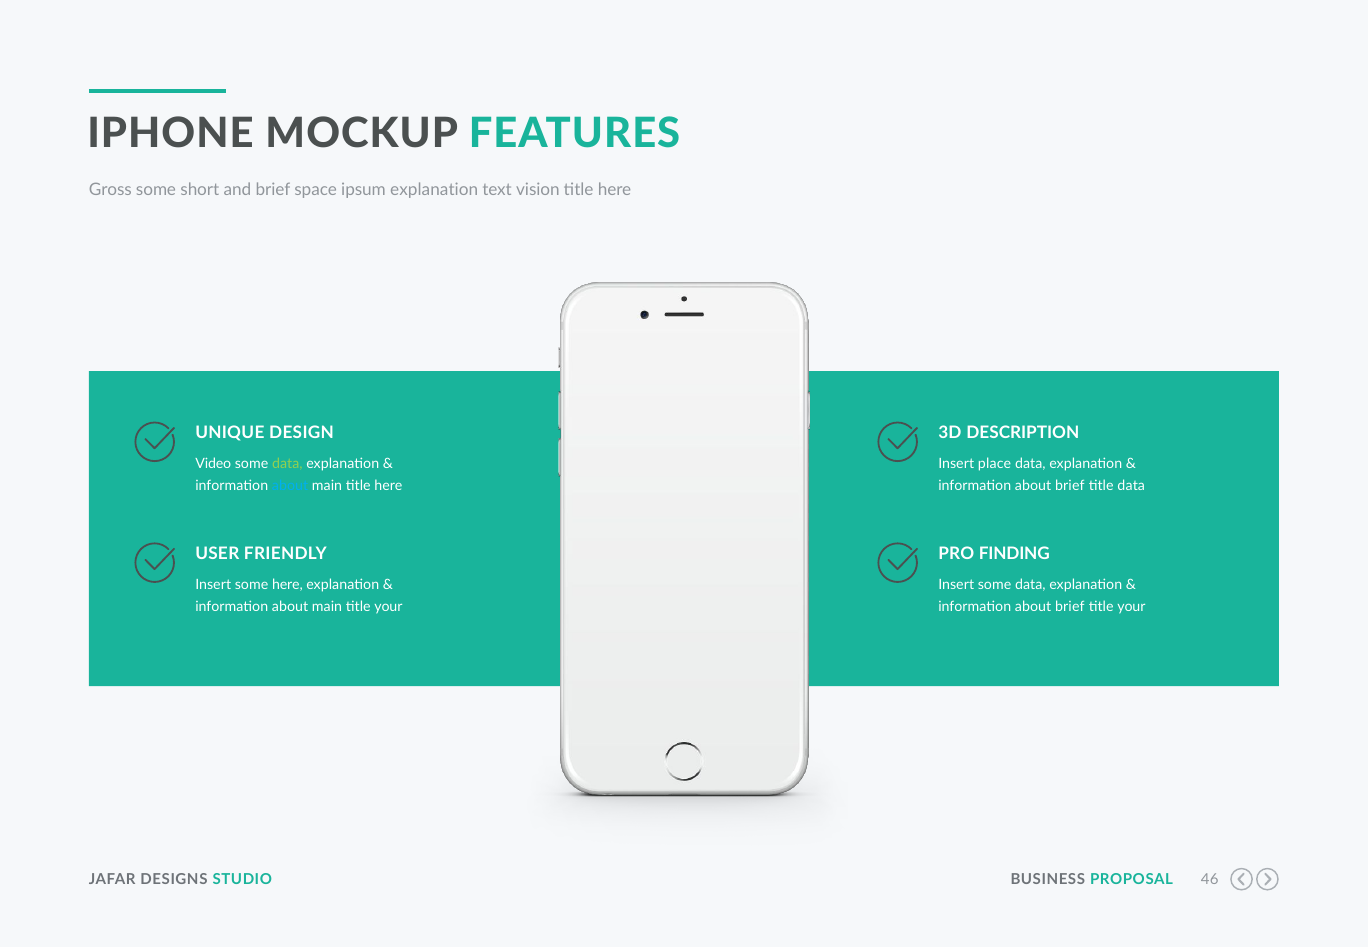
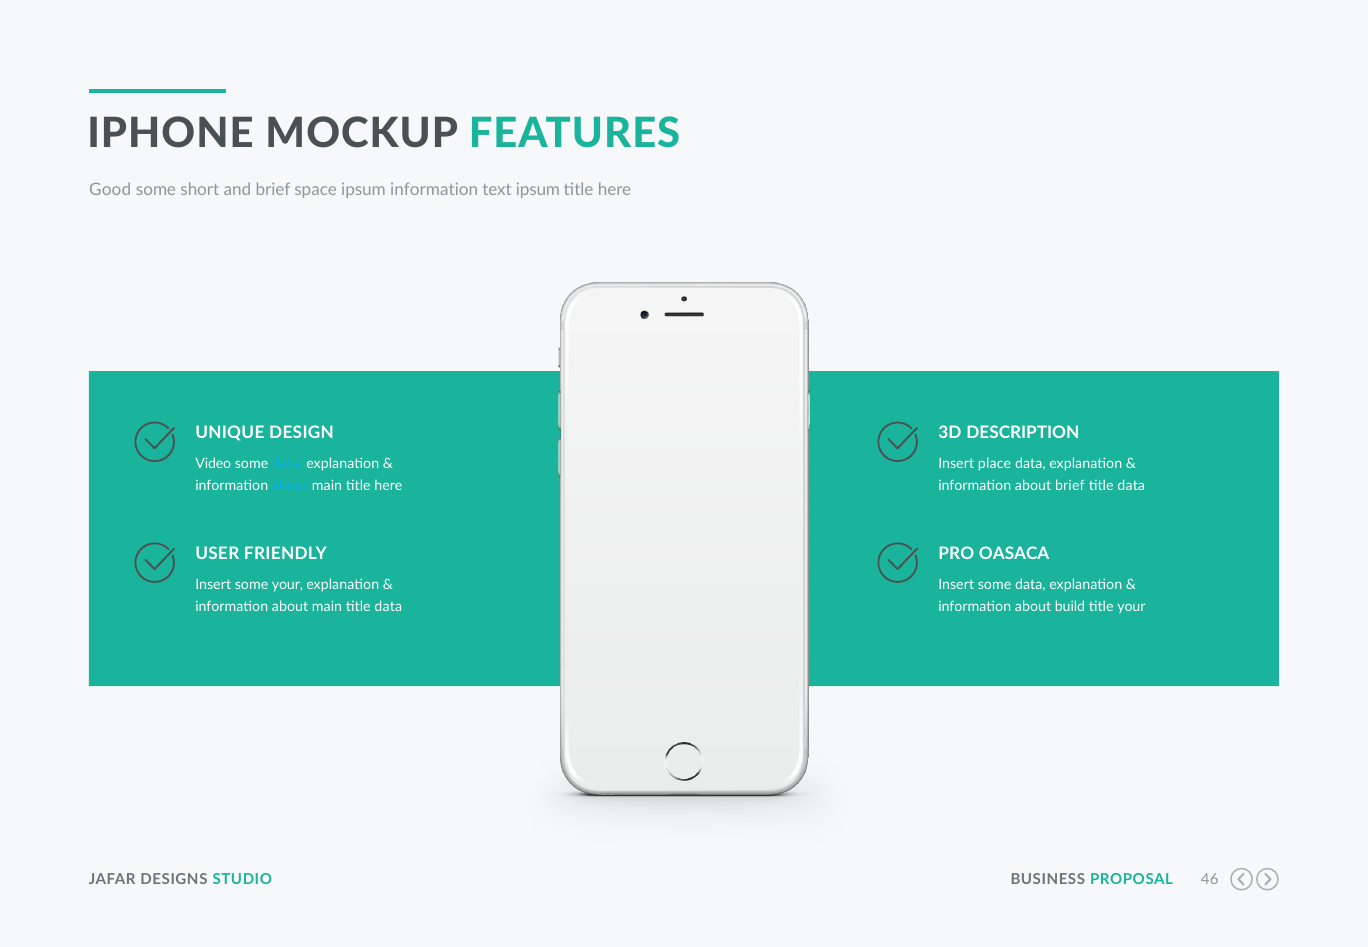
Gross: Gross -> Good
ipsum explanation: explanation -> information
text vision: vision -> ipsum
data at (287, 464) colour: light green -> light blue
FINDING: FINDING -> OASACA
some here: here -> your
main title your: your -> data
brief at (1070, 607): brief -> build
